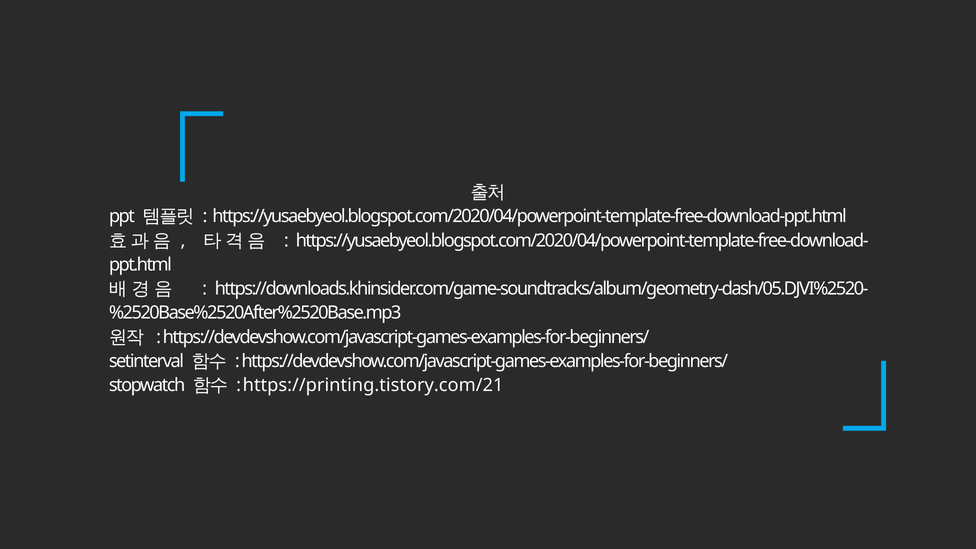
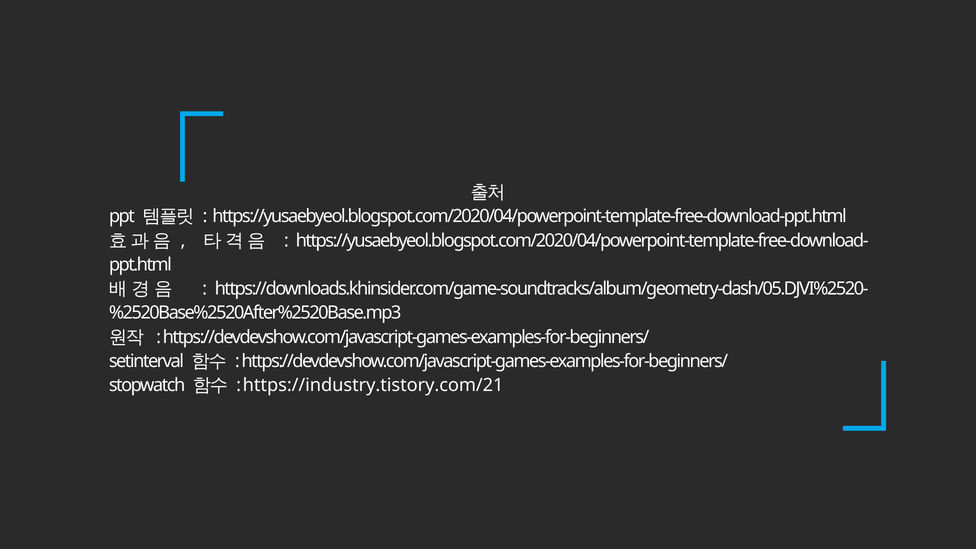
https://printing.tistory.com/21: https://printing.tistory.com/21 -> https://industry.tistory.com/21
